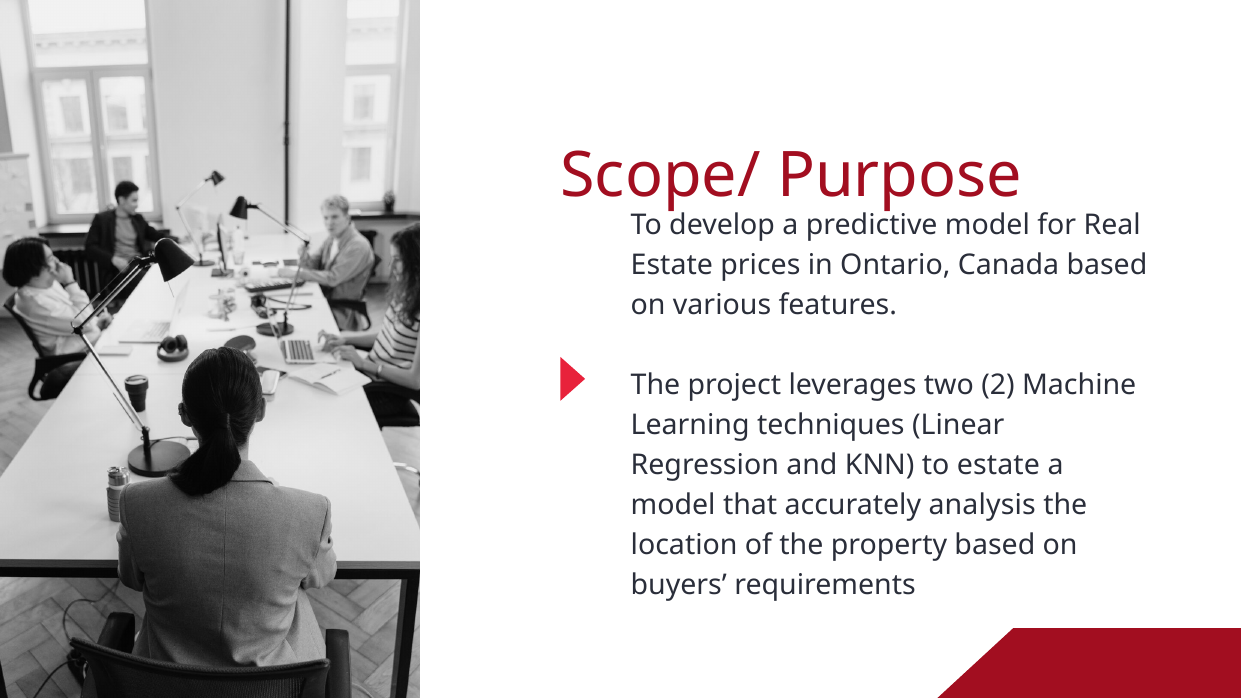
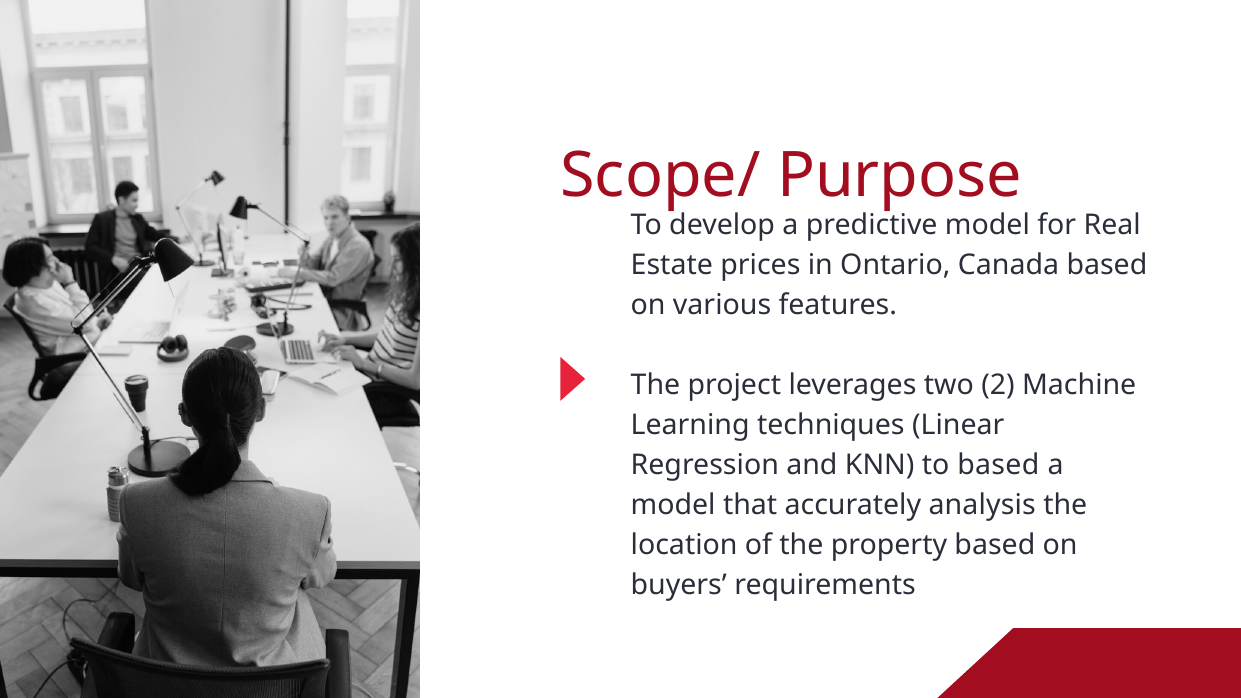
to estate: estate -> based
